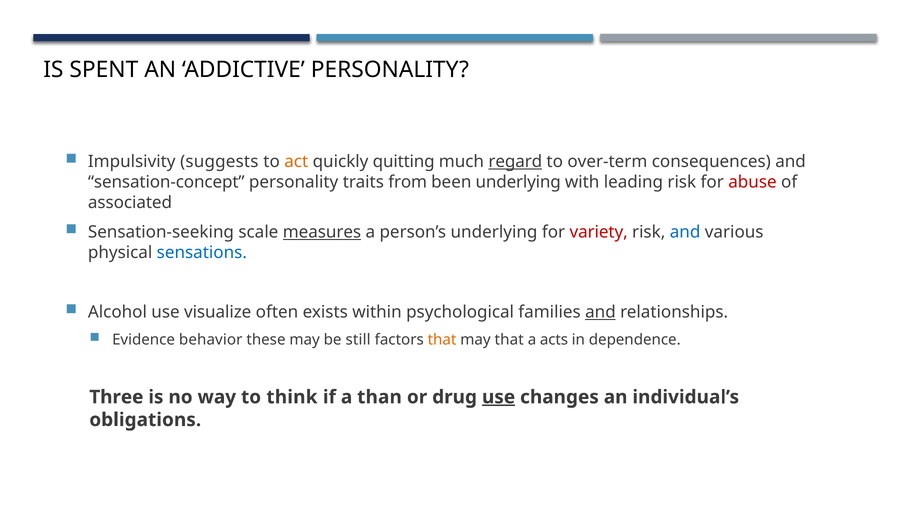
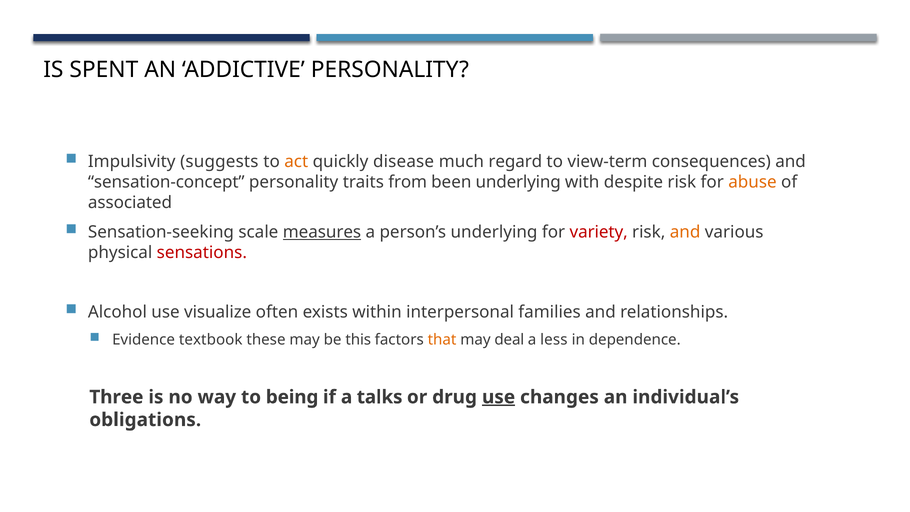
quitting: quitting -> disease
regard underline: present -> none
over-term: over-term -> view-term
leading: leading -> despite
abuse colour: red -> orange
and at (685, 232) colour: blue -> orange
sensations colour: blue -> red
psychological: psychological -> interpersonal
and at (600, 312) underline: present -> none
behavior: behavior -> textbook
still: still -> this
may that: that -> deal
acts: acts -> less
think: think -> being
than: than -> talks
